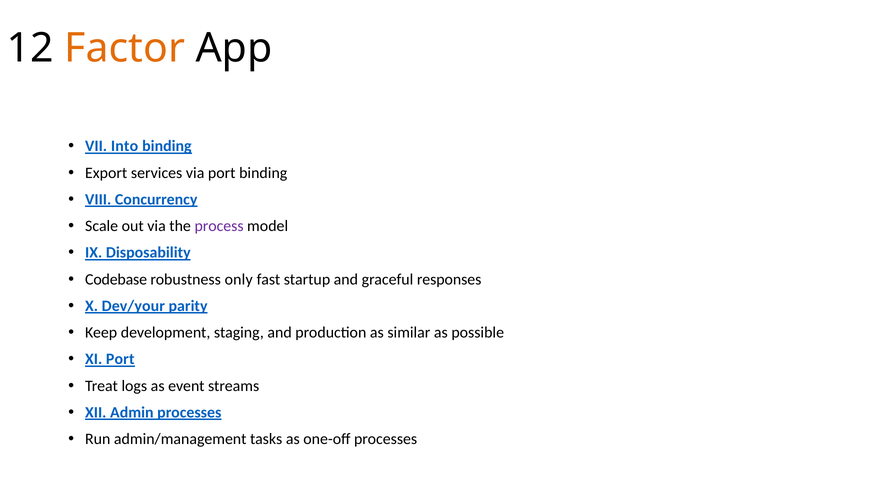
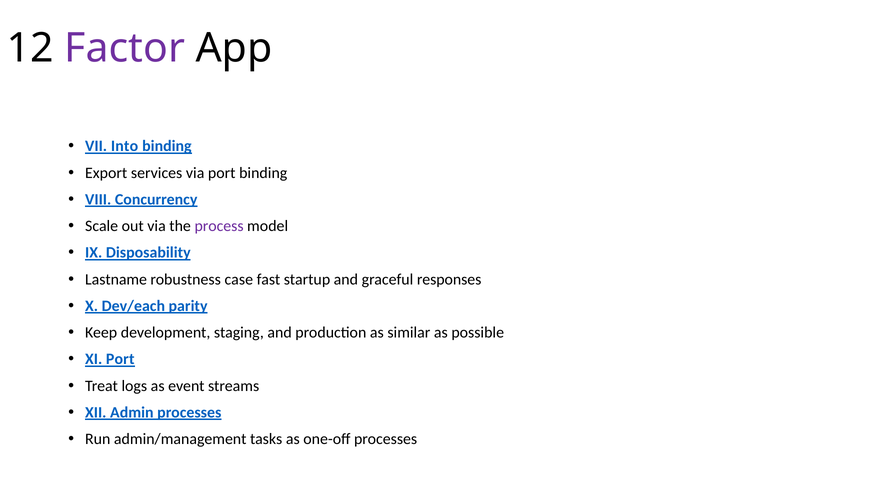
Factor colour: orange -> purple
Codebase: Codebase -> Lastname
only: only -> case
Dev/your: Dev/your -> Dev/each
